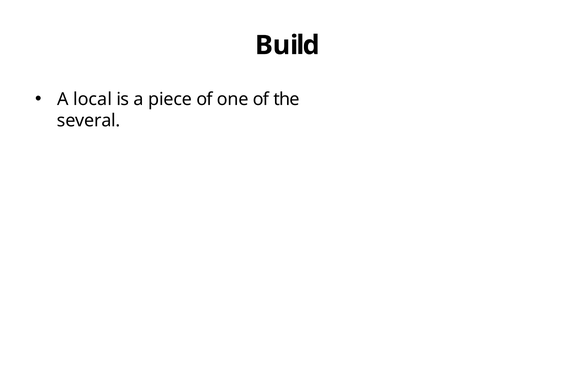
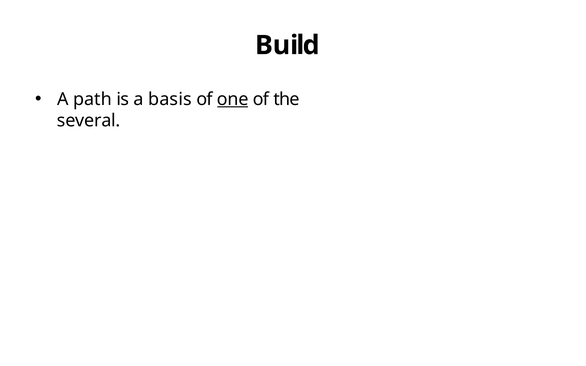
local: local -> path
piece: piece -> basis
one underline: none -> present
